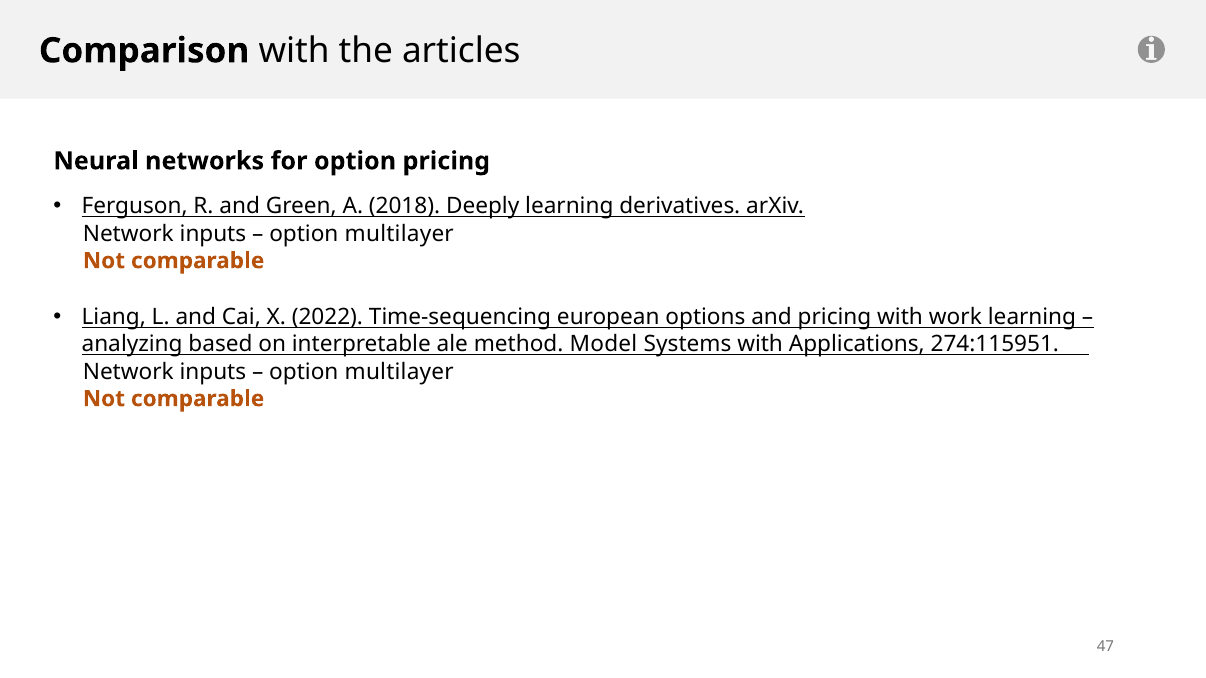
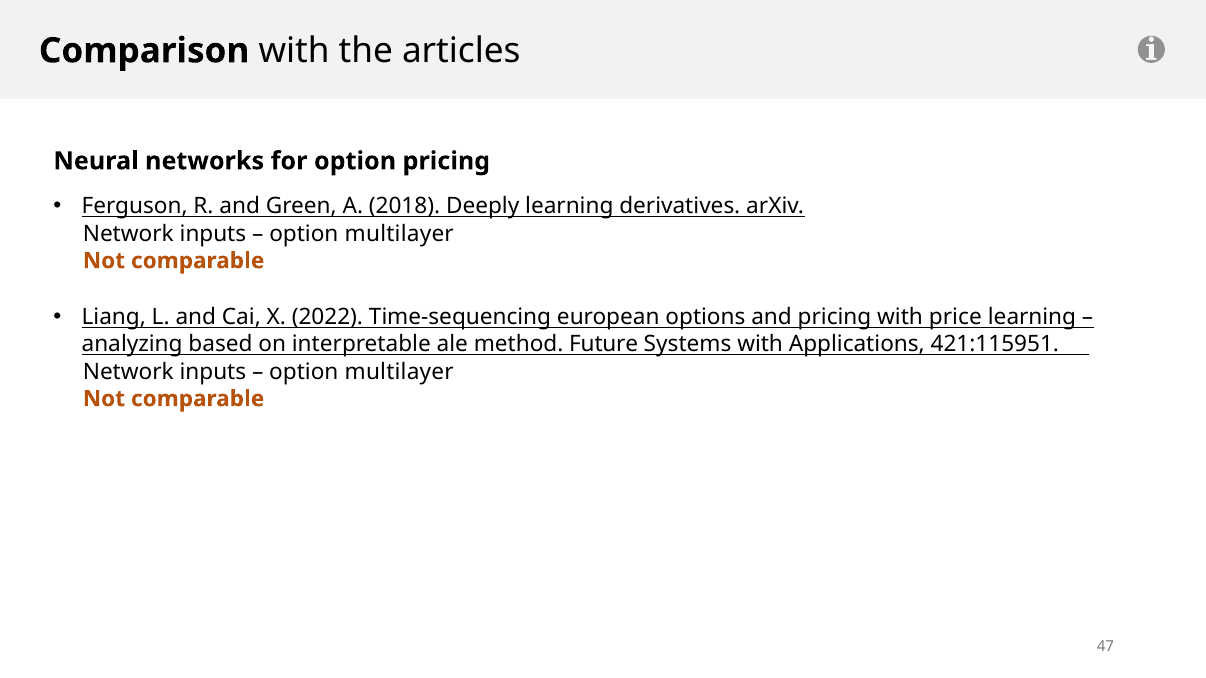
work: work -> price
Model: Model -> Future
274:115951: 274:115951 -> 421:115951
